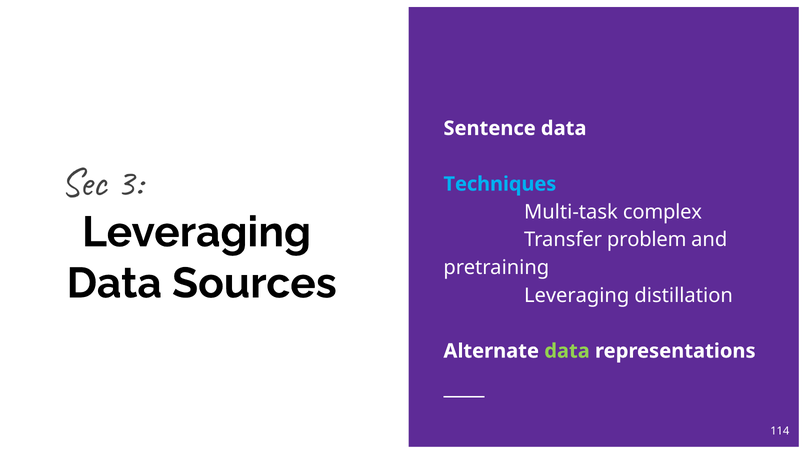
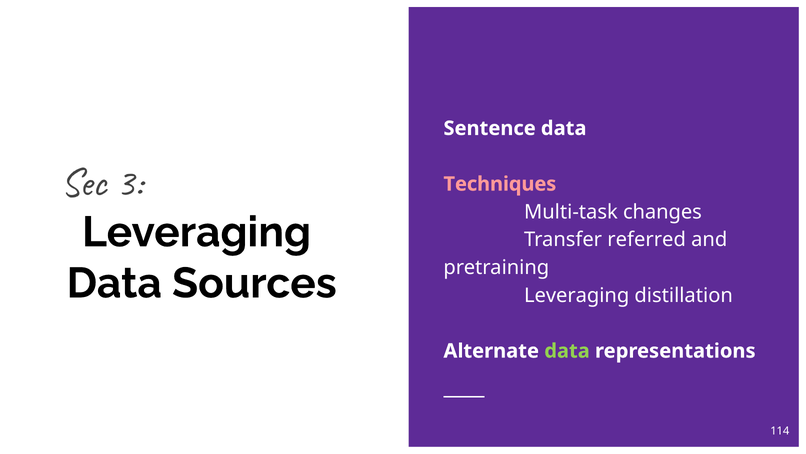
Techniques colour: light blue -> pink
complex: complex -> changes
problem: problem -> referred
